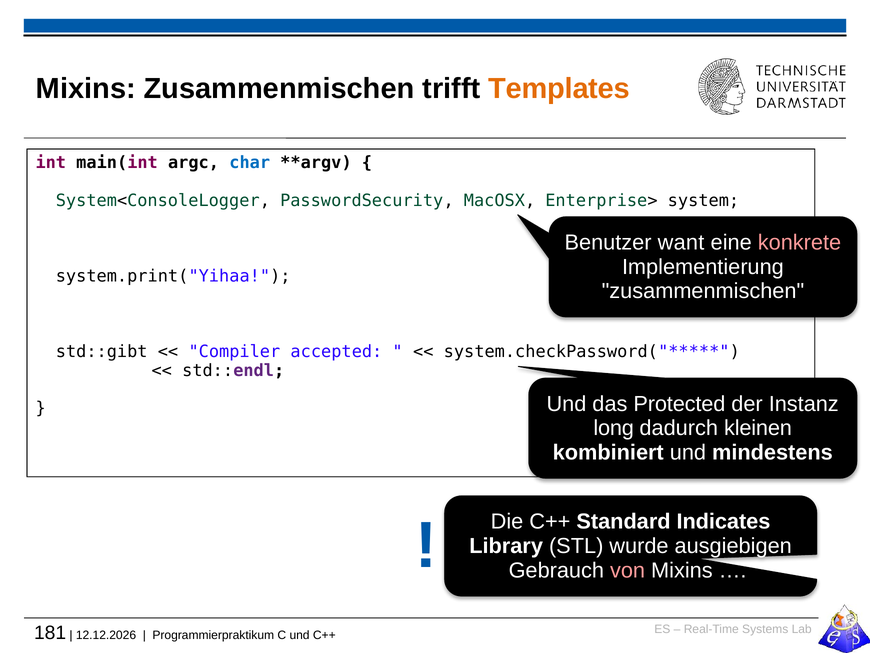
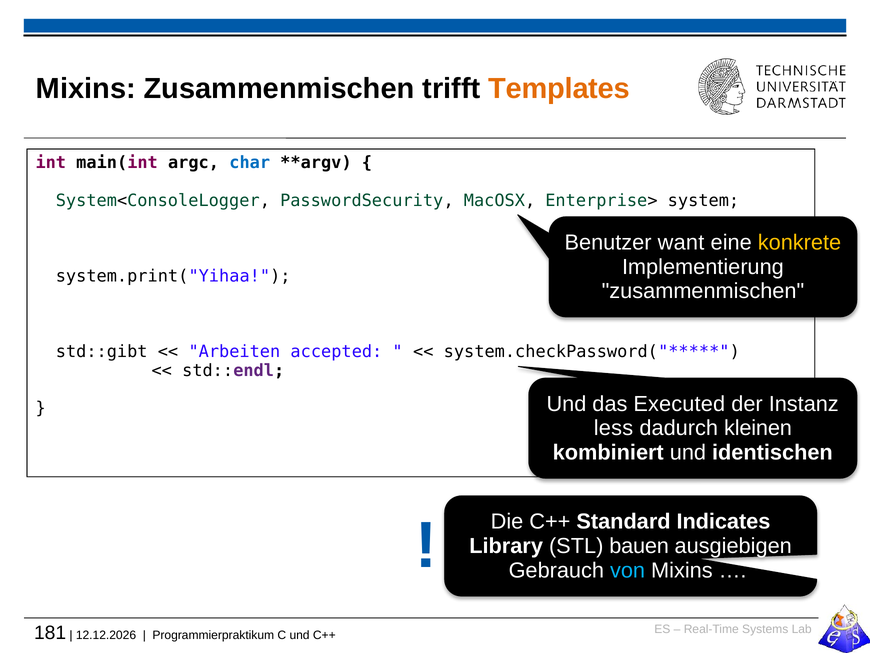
konkrete colour: pink -> yellow
Compiler: Compiler -> Arbeiten
Protected: Protected -> Executed
long: long -> less
mindestens: mindestens -> identischen
wurde: wurde -> bauen
von colour: pink -> light blue
